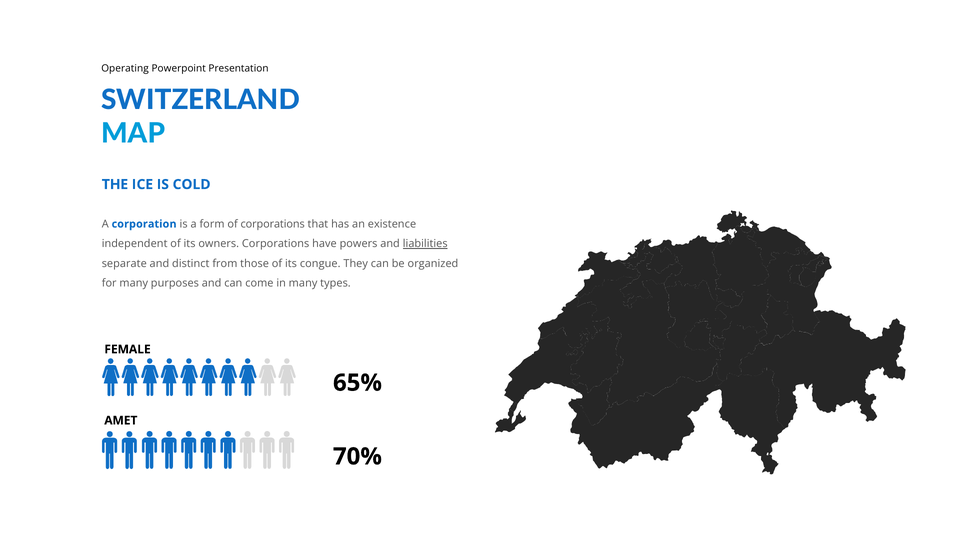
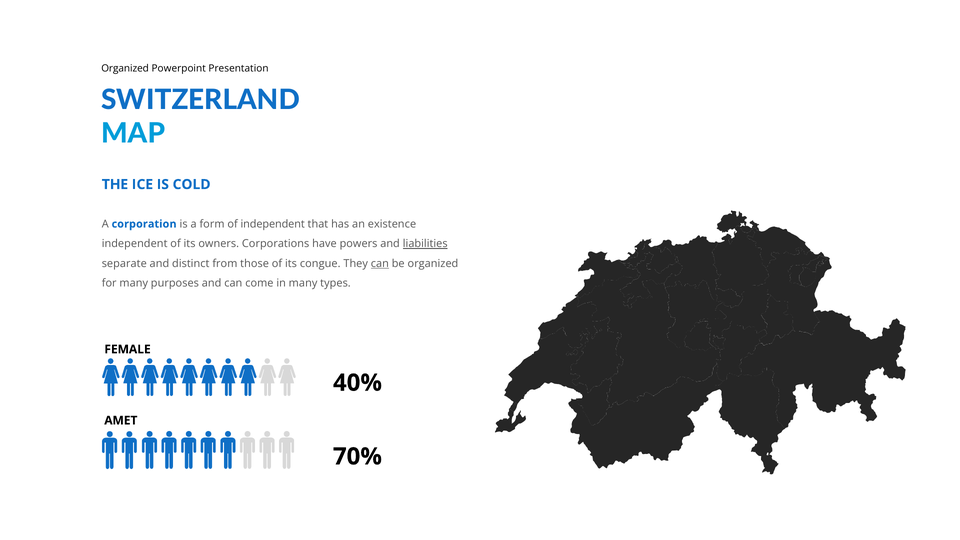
Operating at (125, 69): Operating -> Organized
of corporations: corporations -> independent
can at (380, 264) underline: none -> present
65%: 65% -> 40%
